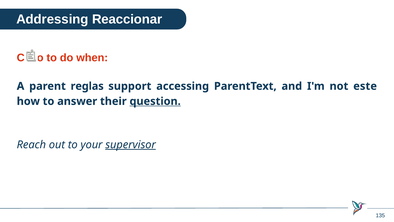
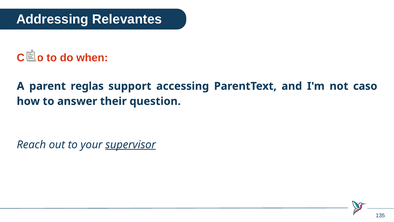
Reaccionar: Reaccionar -> Relevantes
not este: este -> caso
question underline: present -> none
